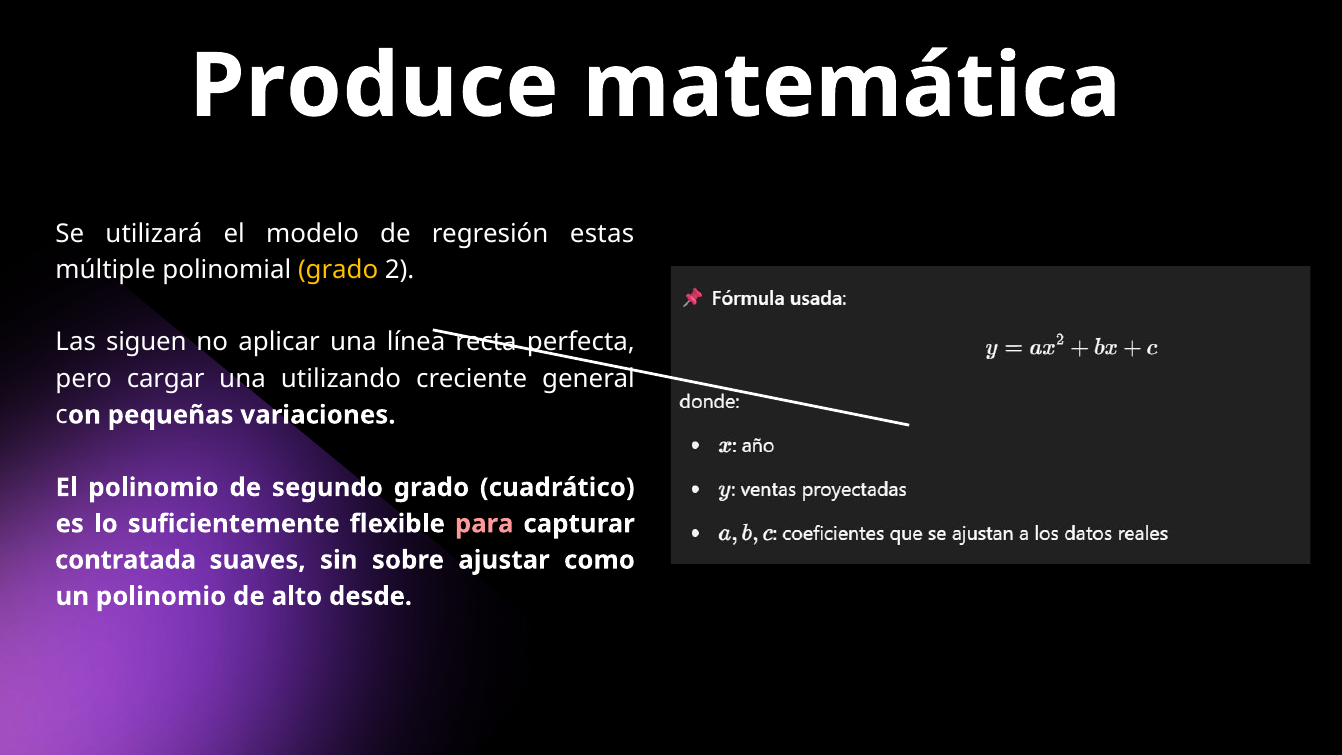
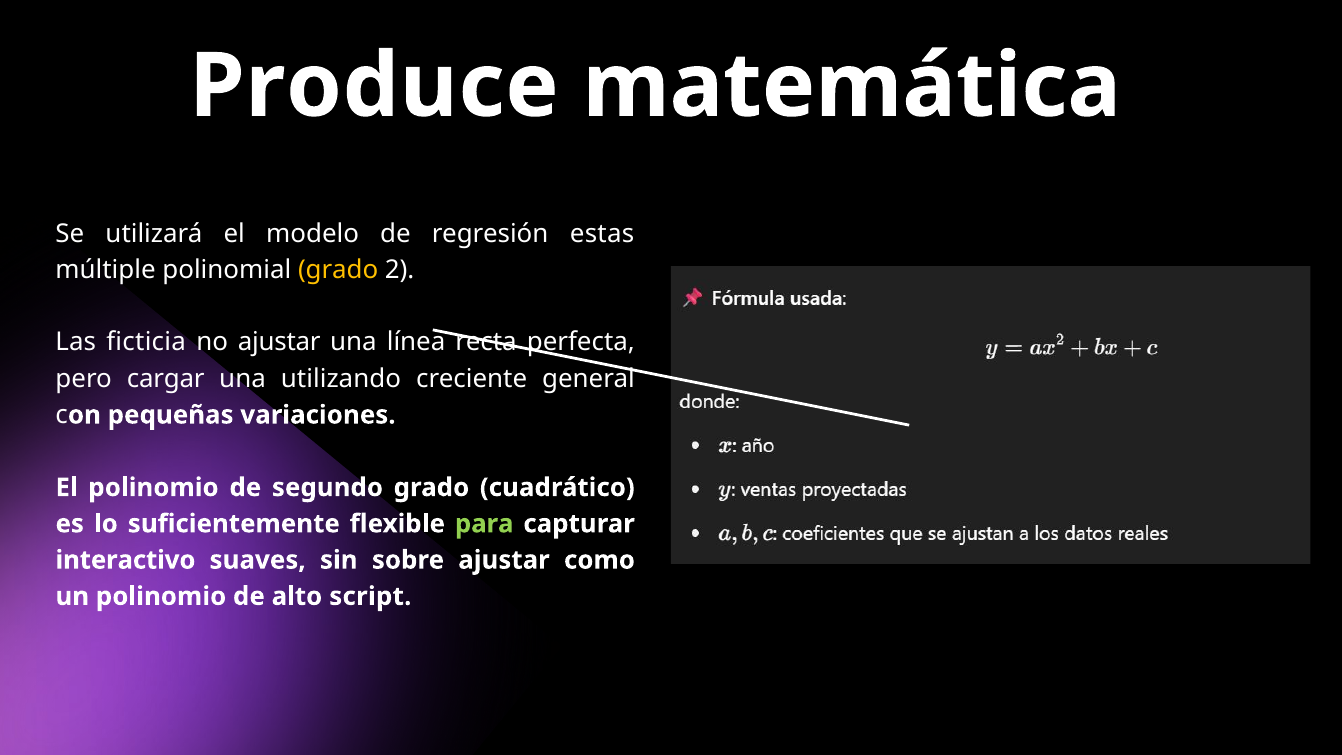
siguen: siguen -> ficticia
no aplicar: aplicar -> ajustar
para colour: pink -> light green
contratada: contratada -> interactivo
desde: desde -> script
